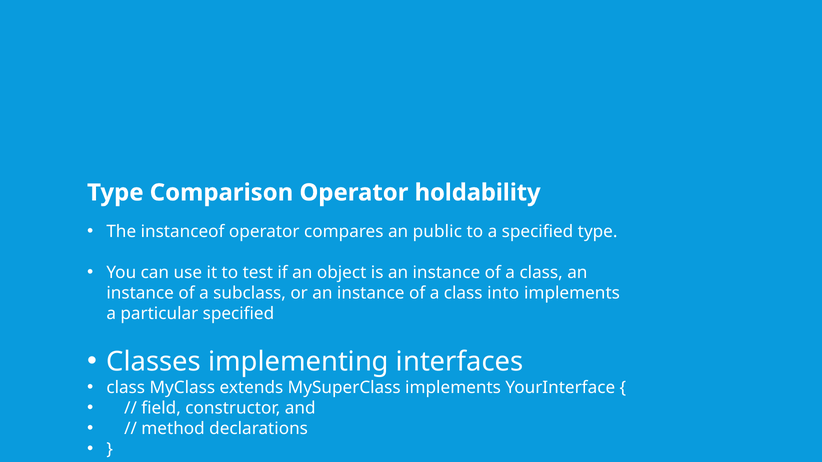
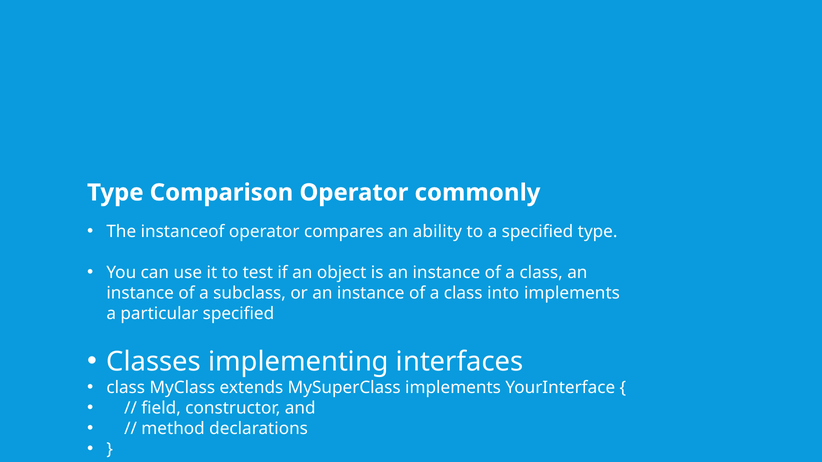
holdability: holdability -> commonly
public: public -> ability
